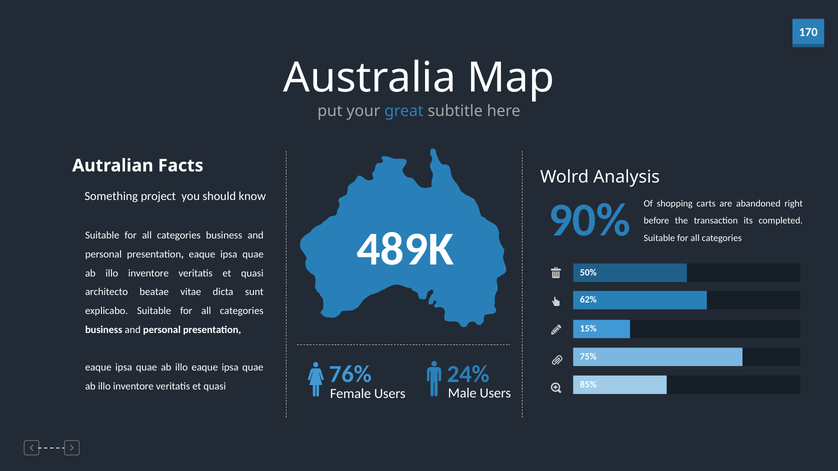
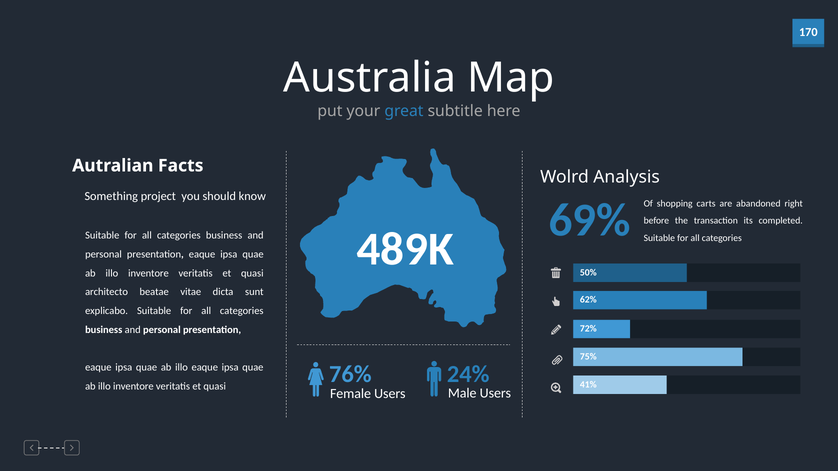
90%: 90% -> 69%
15%: 15% -> 72%
85%: 85% -> 41%
